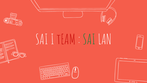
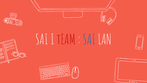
SAI at (89, 40) colour: green -> blue
